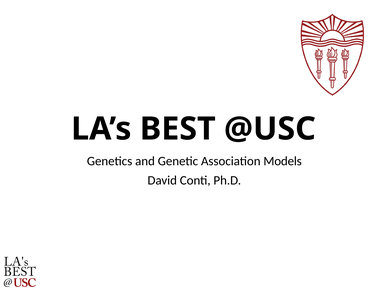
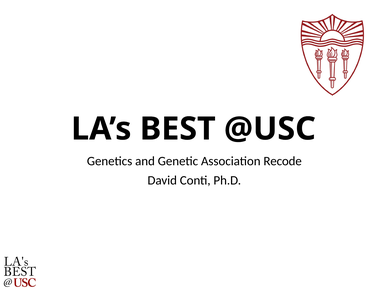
Models: Models -> Recode
